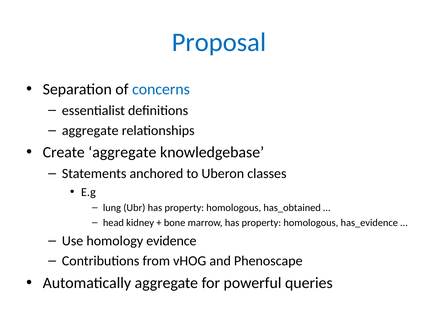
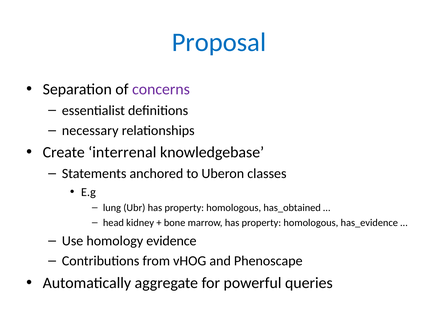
concerns colour: blue -> purple
aggregate at (90, 131): aggregate -> necessary
Create aggregate: aggregate -> interrenal
